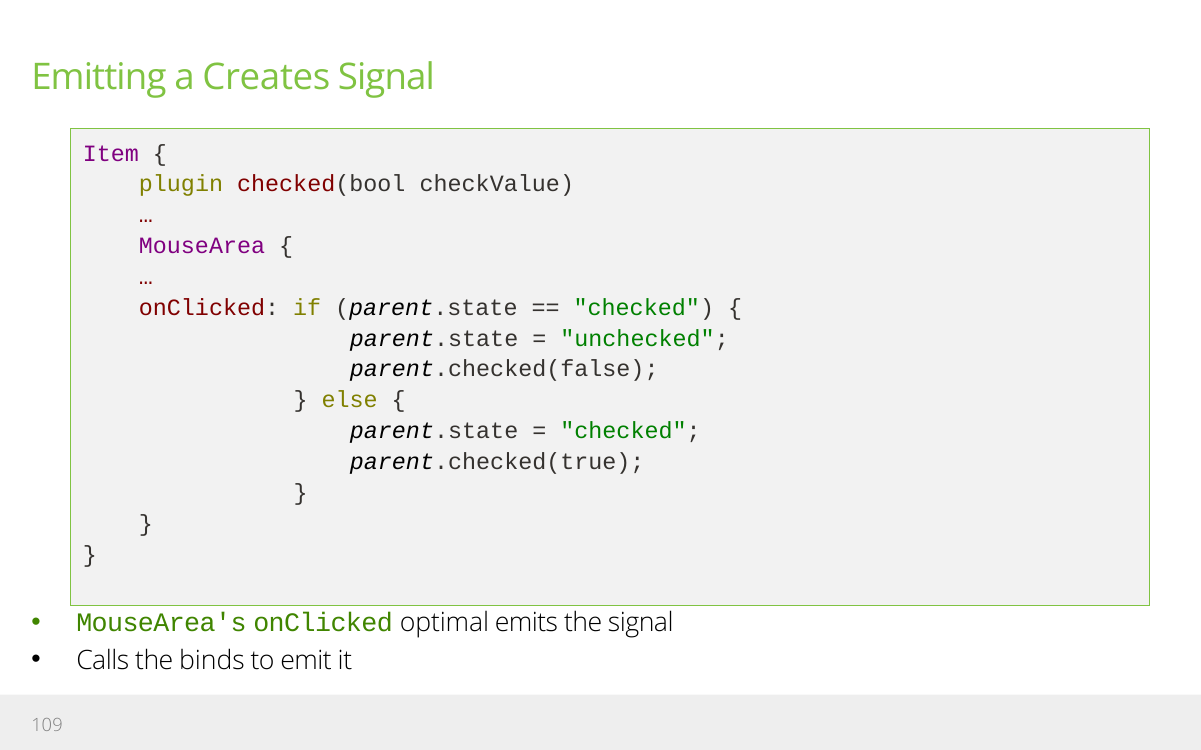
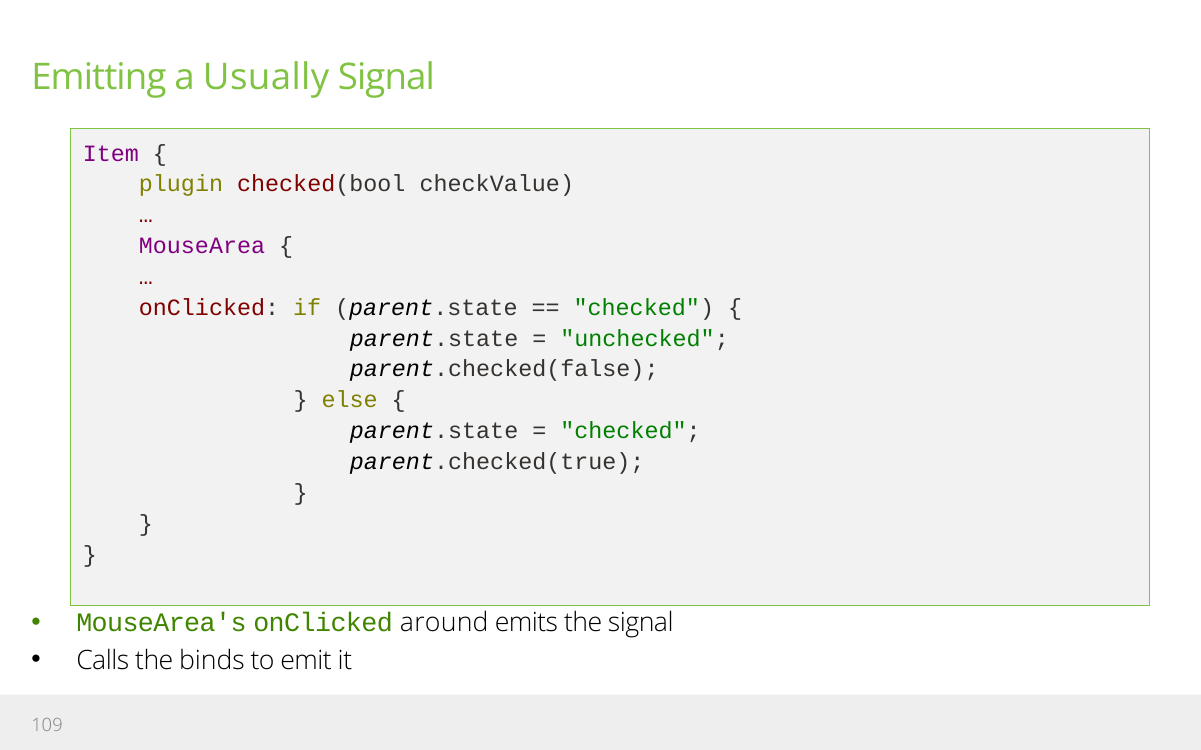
Creates: Creates -> Usually
optimal: optimal -> around
